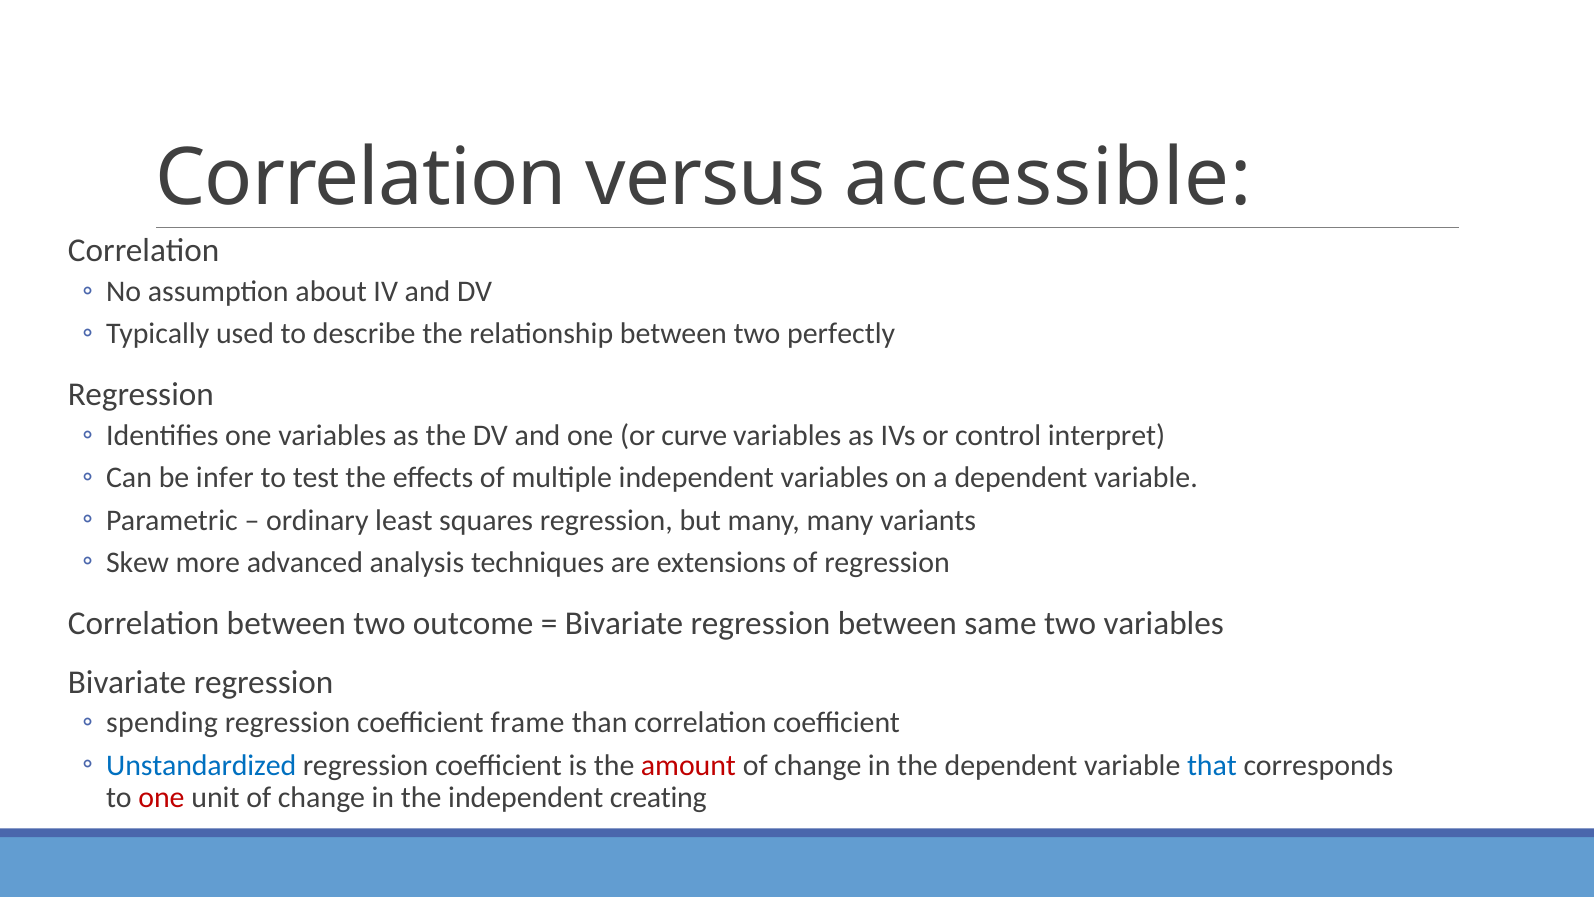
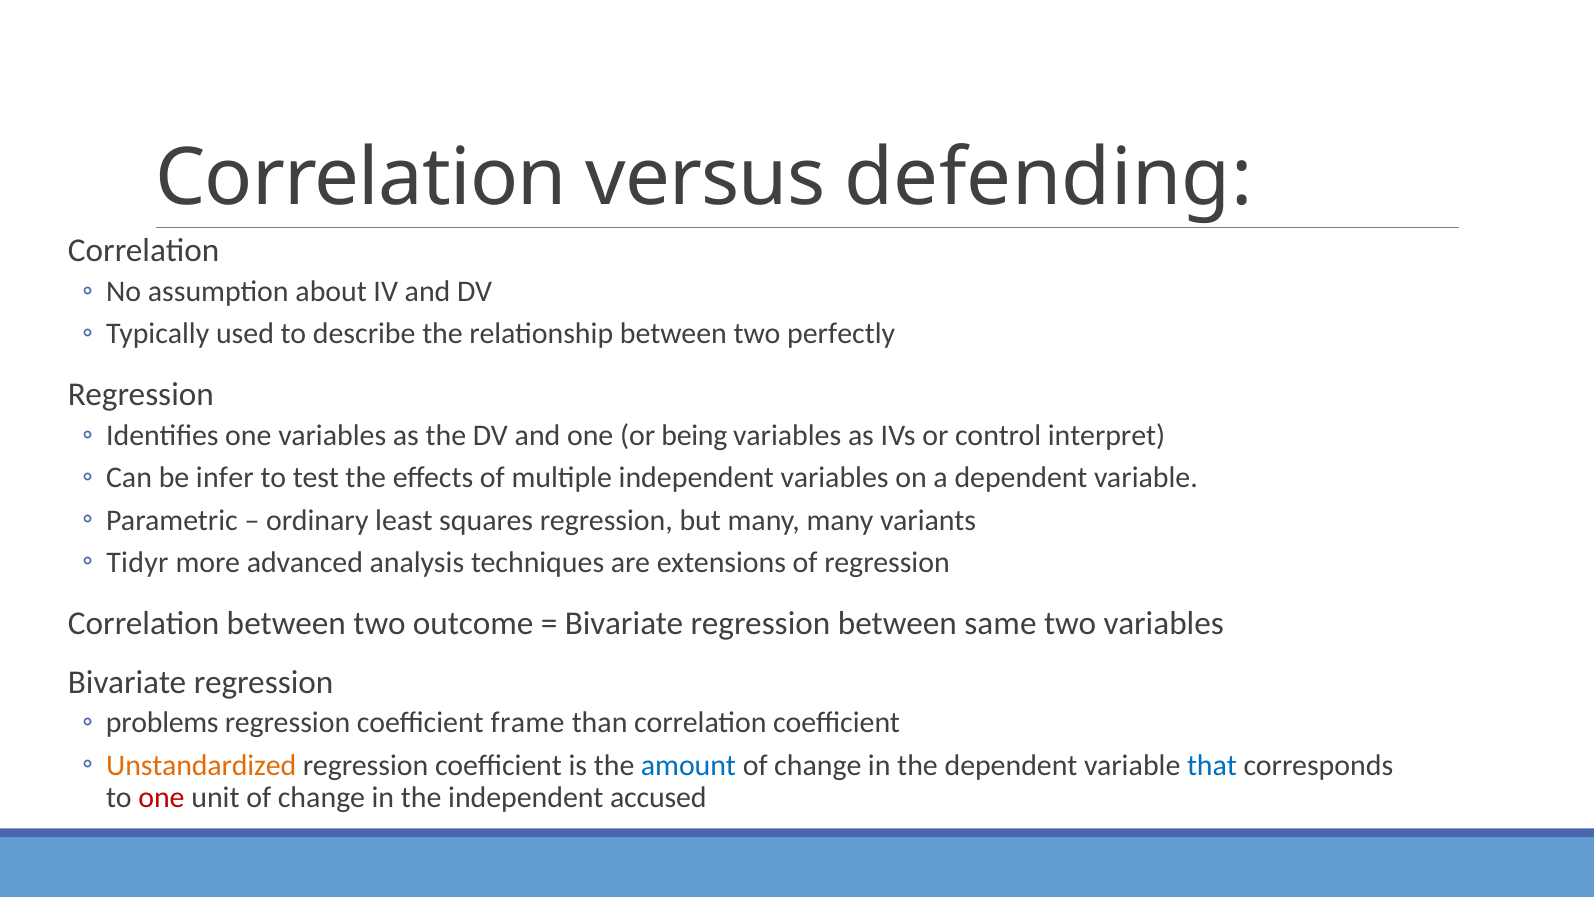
accessible: accessible -> defending
curve: curve -> being
Skew: Skew -> Tidyr
spending: spending -> problems
Unstandardized colour: blue -> orange
amount colour: red -> blue
creating: creating -> accused
